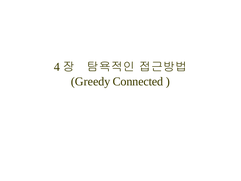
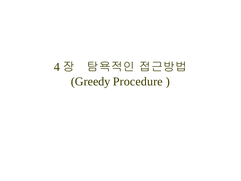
Connected: Connected -> Procedure
